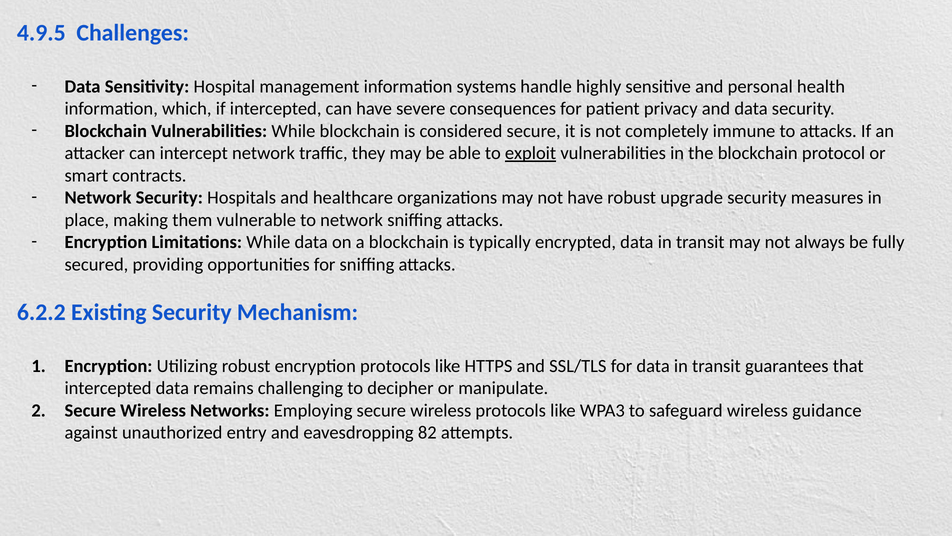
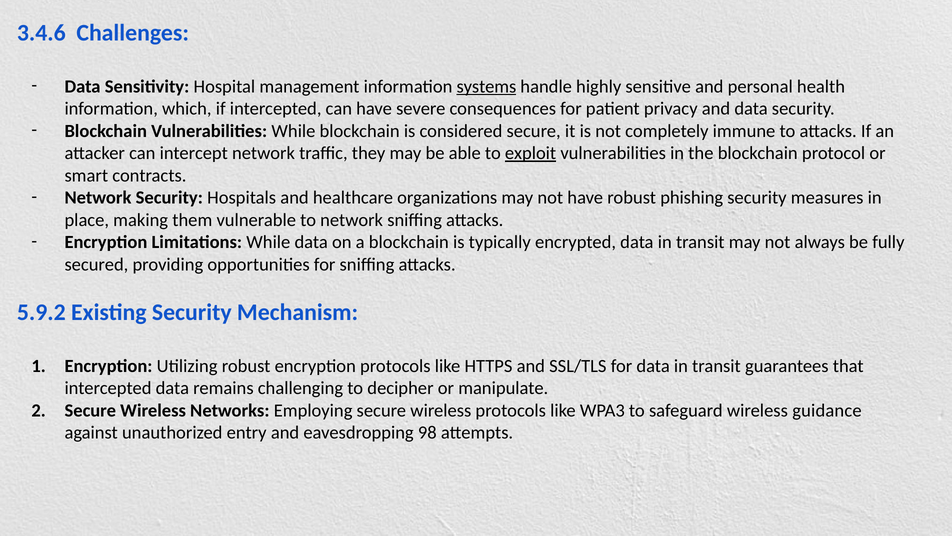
4.9.5: 4.9.5 -> 3.4.6
systems underline: none -> present
upgrade: upgrade -> phishing
6.2.2: 6.2.2 -> 5.9.2
82: 82 -> 98
